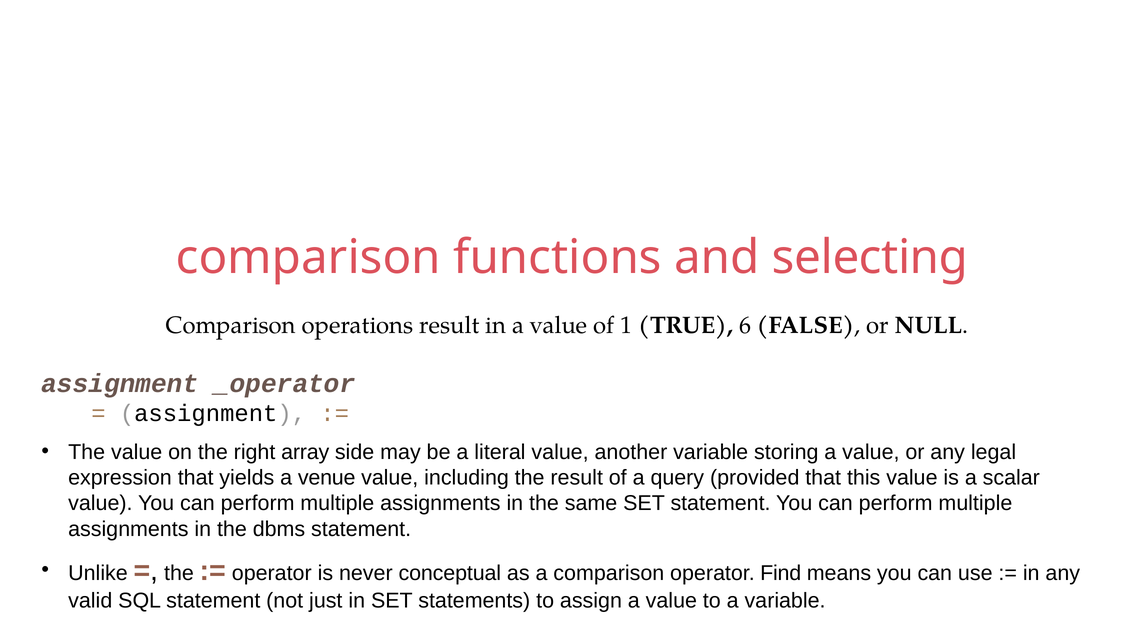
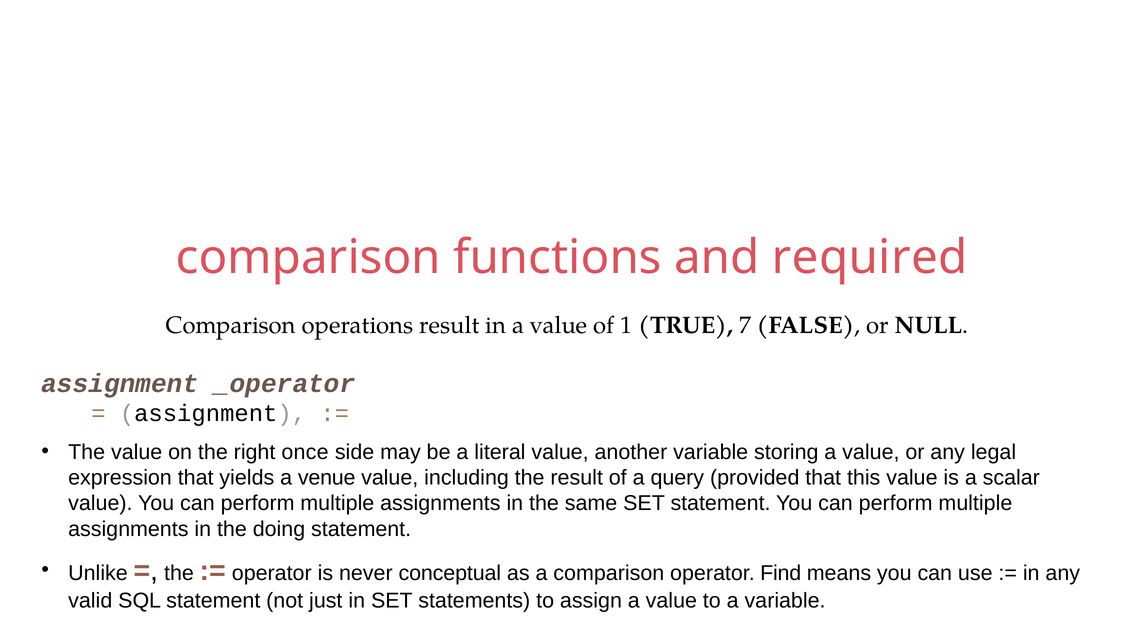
selecting: selecting -> required
6: 6 -> 7
array: array -> once
dbms: dbms -> doing
